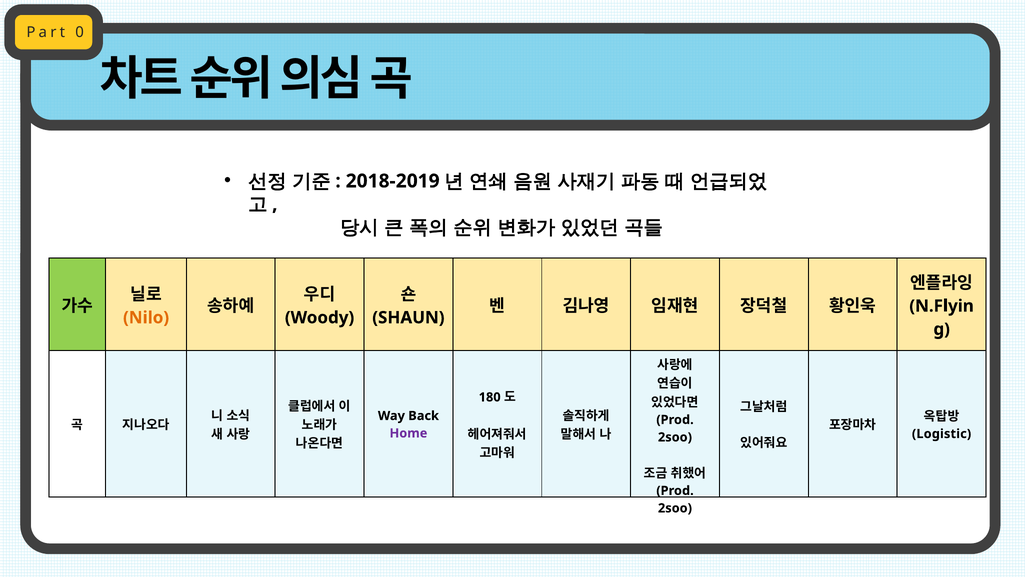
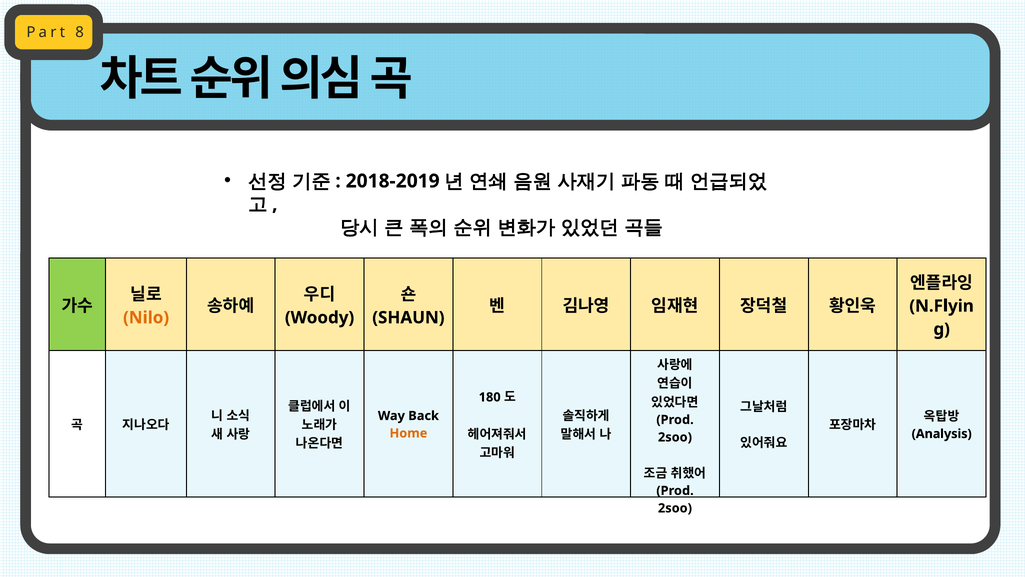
0: 0 -> 8
Home colour: purple -> orange
Logistic: Logistic -> Analysis
